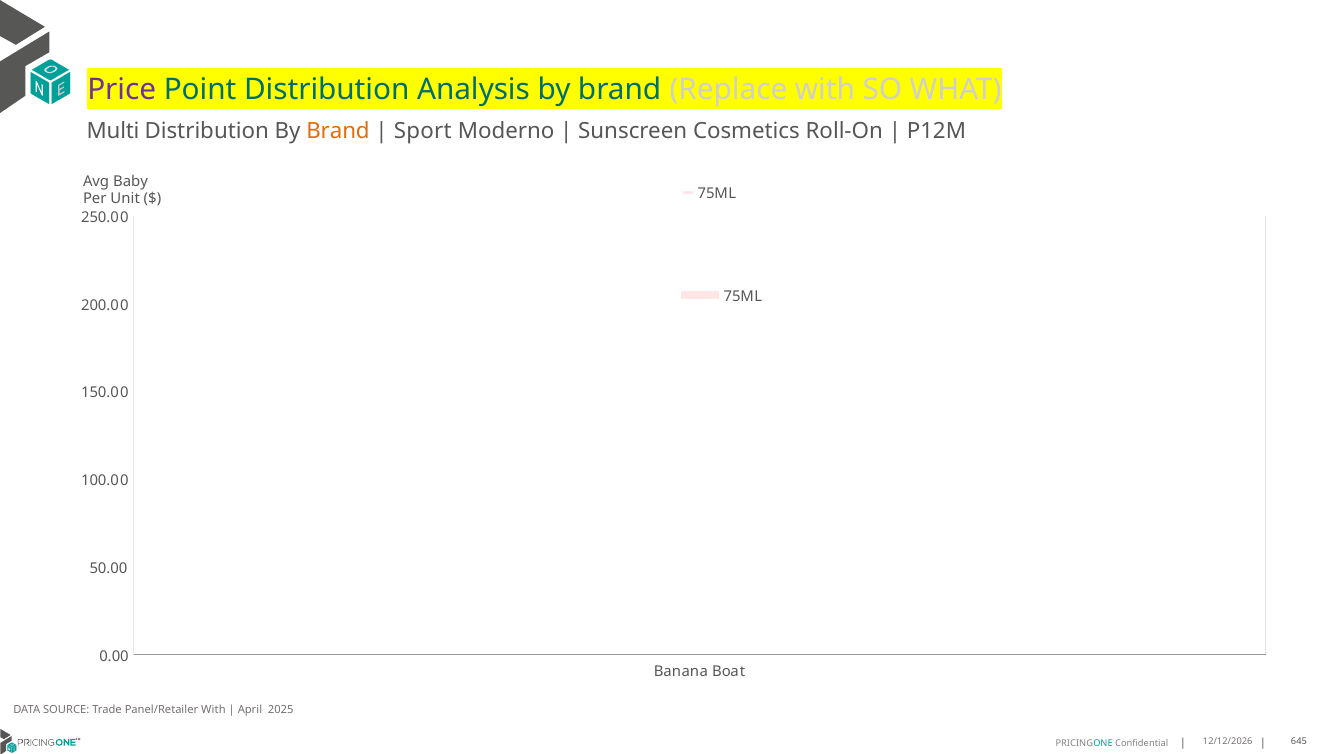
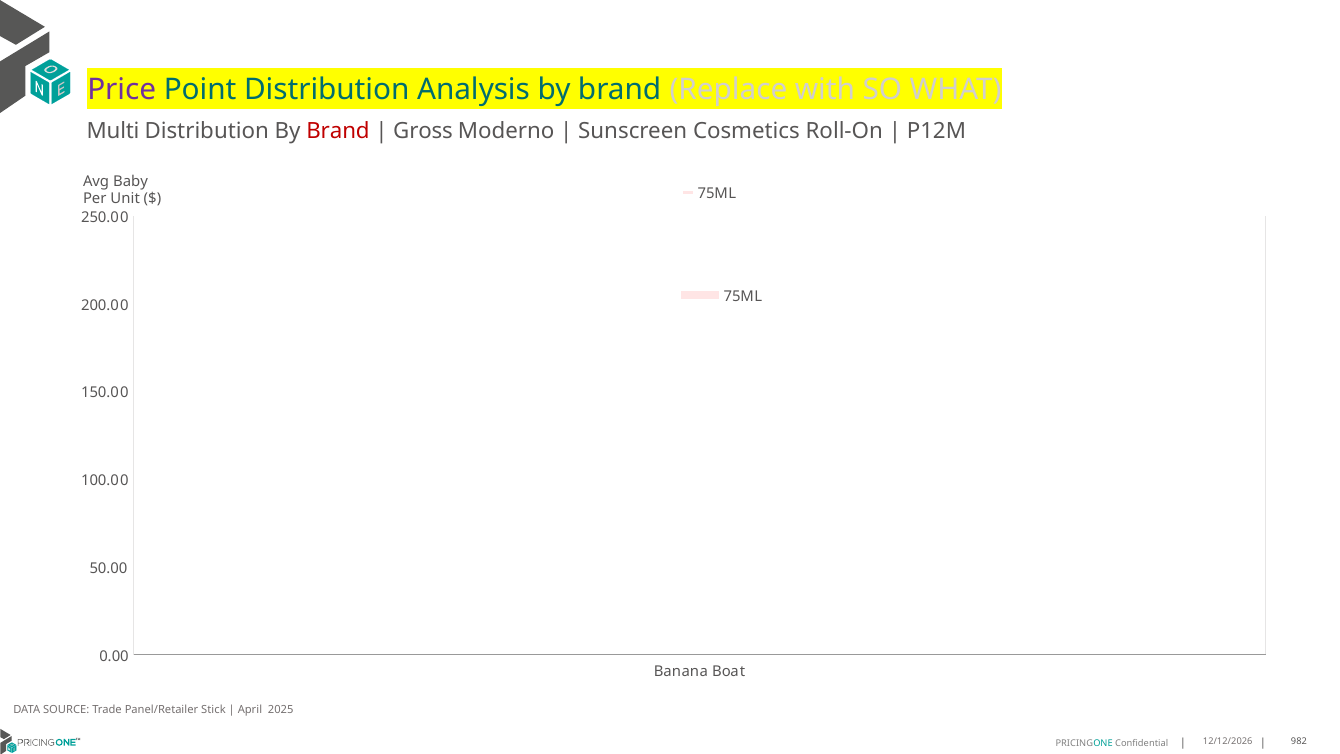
Brand at (338, 131) colour: orange -> red
Sport: Sport -> Gross
Panel/Retailer With: With -> Stick
645: 645 -> 982
